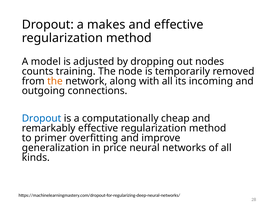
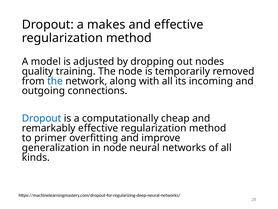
counts: counts -> quality
the at (55, 81) colour: orange -> blue
in price: price -> node
